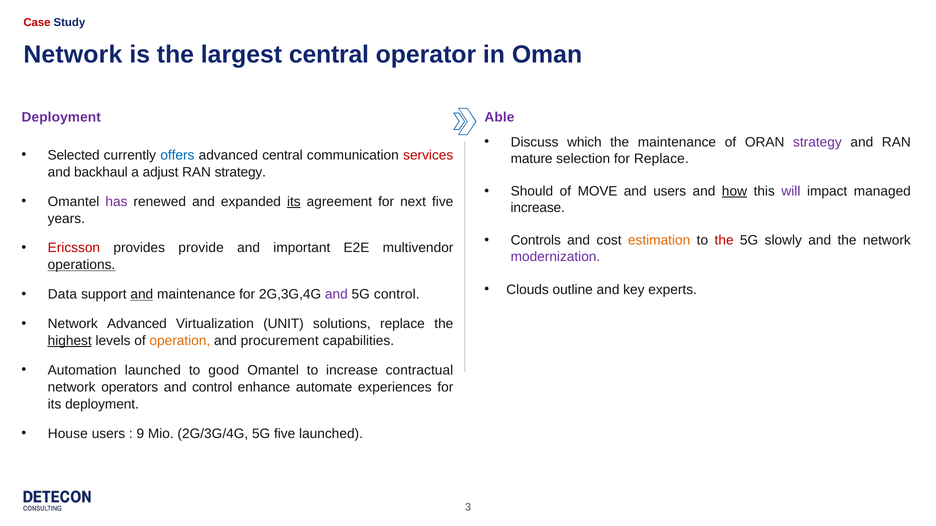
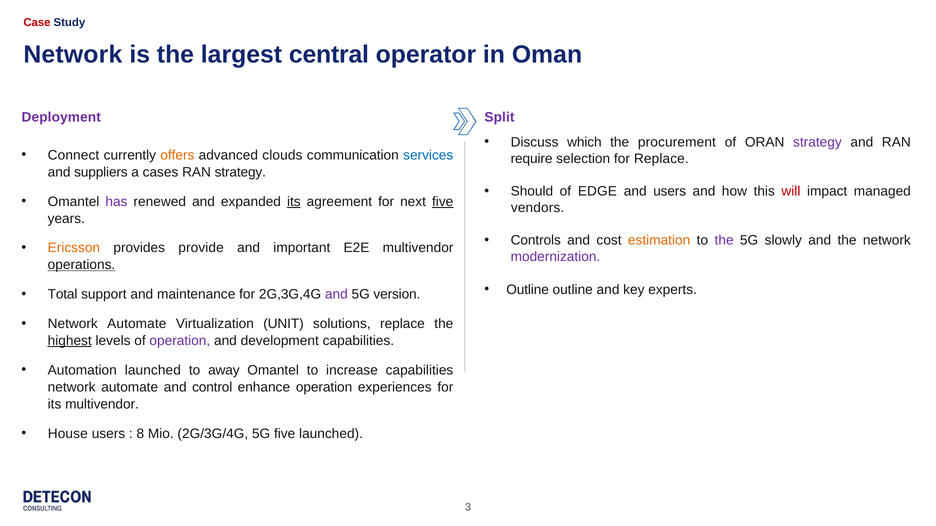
Able: Able -> Split
the maintenance: maintenance -> procurement
Selected: Selected -> Connect
offers colour: blue -> orange
advanced central: central -> clouds
services colour: red -> blue
mature: mature -> require
backhaul: backhaul -> suppliers
adjust: adjust -> cases
MOVE: MOVE -> EDGE
how underline: present -> none
will colour: purple -> red
five at (443, 202) underline: none -> present
increase at (538, 208): increase -> vendors
the at (724, 241) colour: red -> purple
Ericsson colour: red -> orange
Clouds at (528, 290): Clouds -> Outline
Data: Data -> Total
and at (142, 295) underline: present -> none
5G control: control -> version
Advanced at (137, 324): Advanced -> Automate
operation at (180, 341) colour: orange -> purple
procurement: procurement -> development
good: good -> away
increase contractual: contractual -> capabilities
operators at (130, 387): operators -> automate
enhance automate: automate -> operation
its deployment: deployment -> multivendor
9: 9 -> 8
